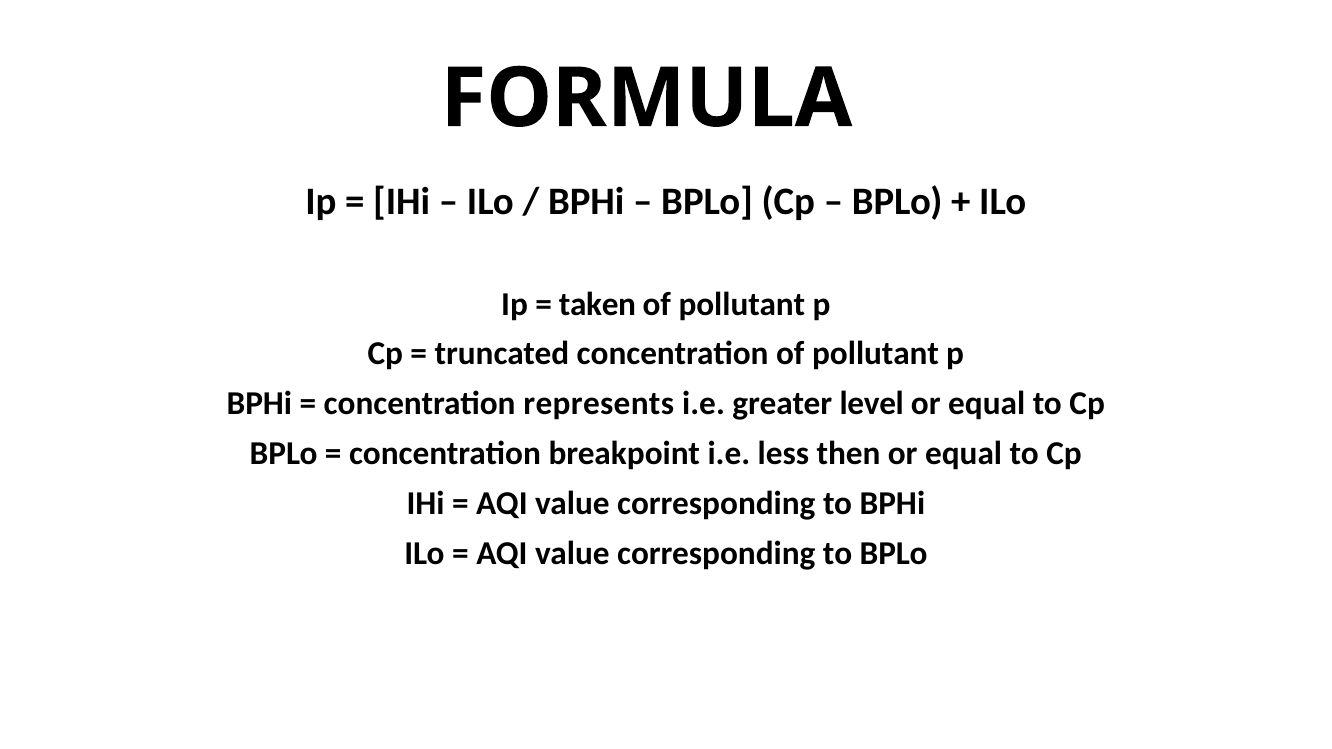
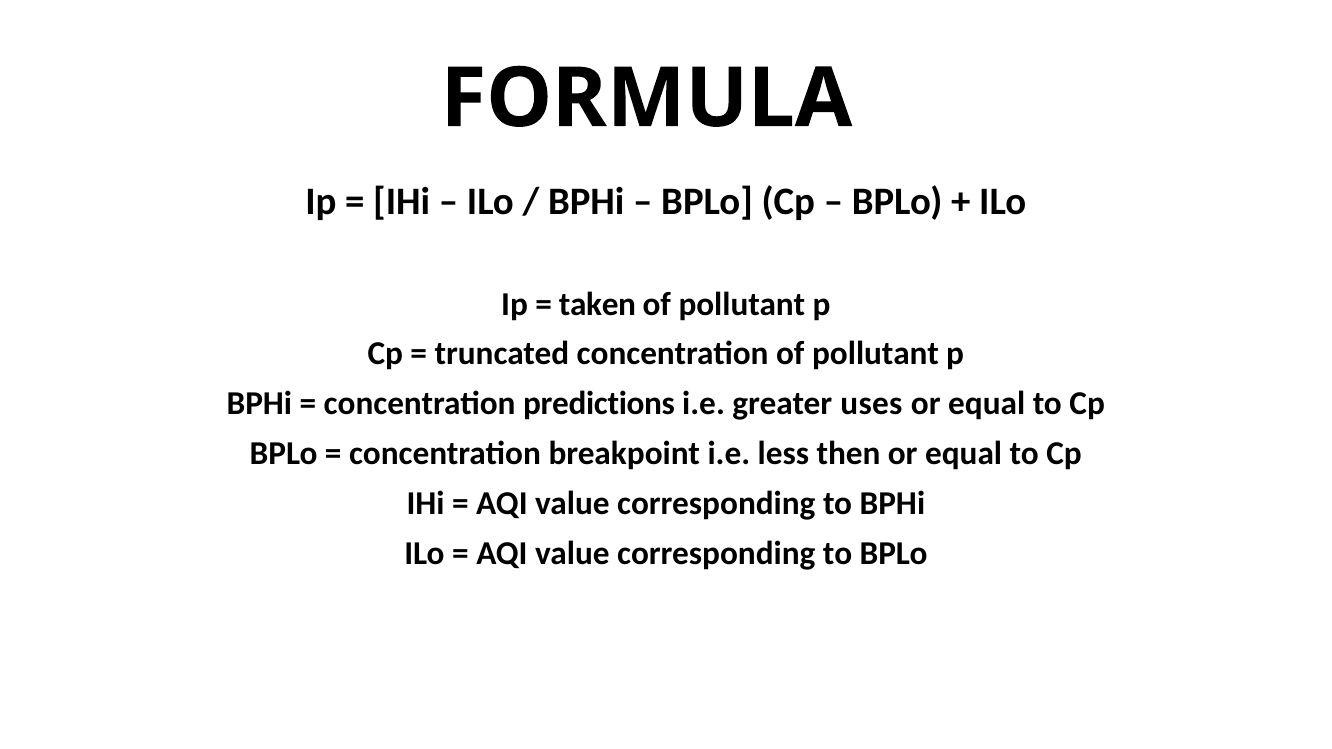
represents: represents -> predictions
level: level -> uses
